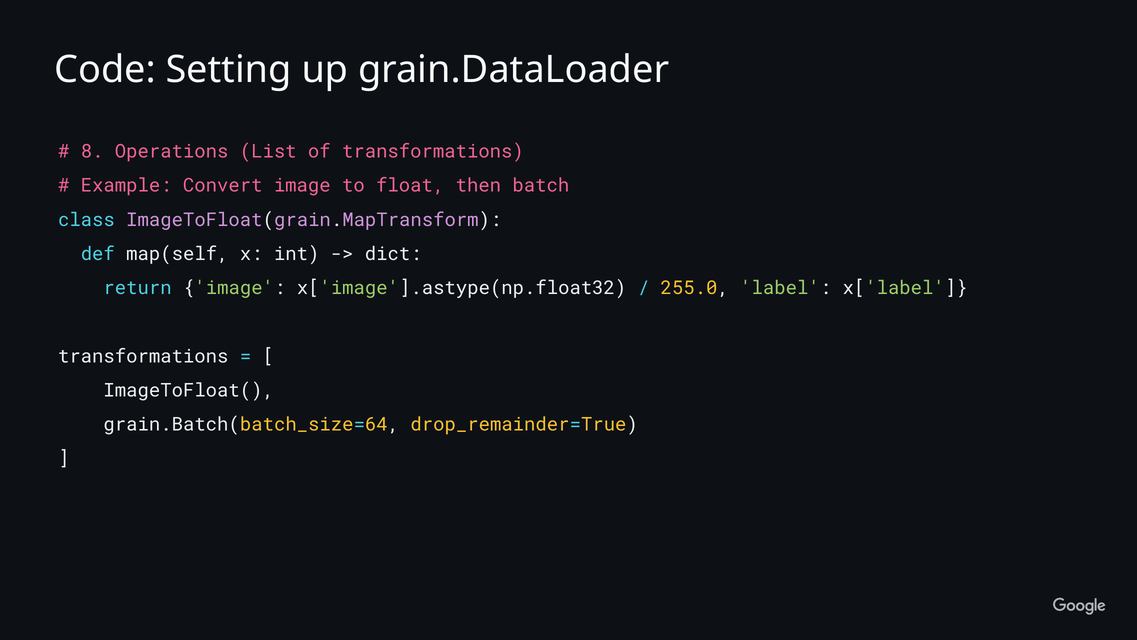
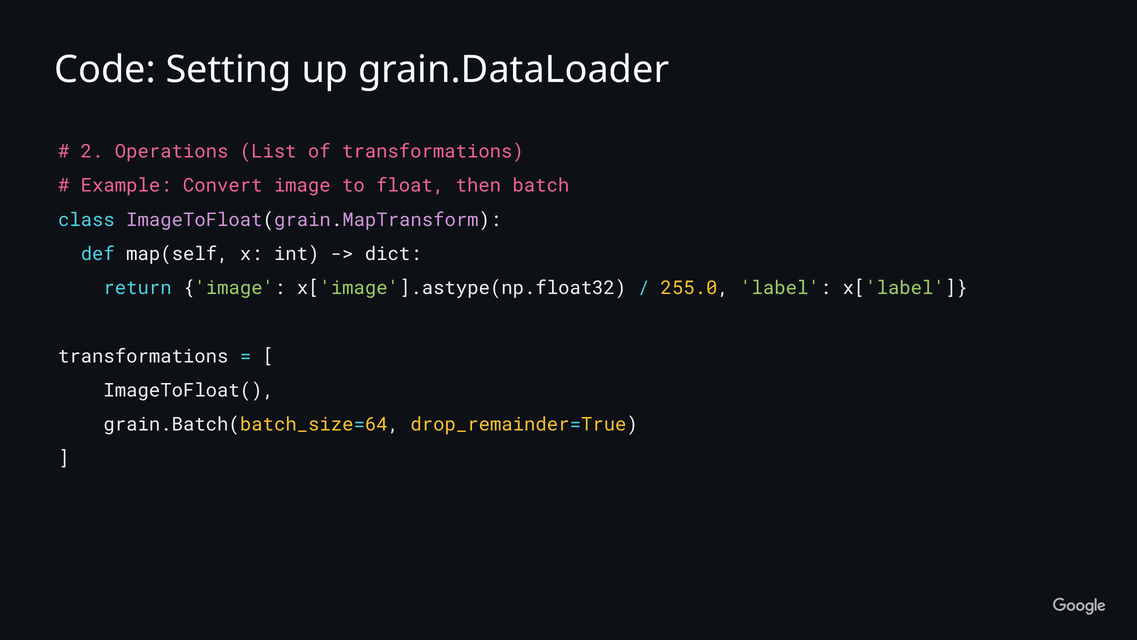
8: 8 -> 2
